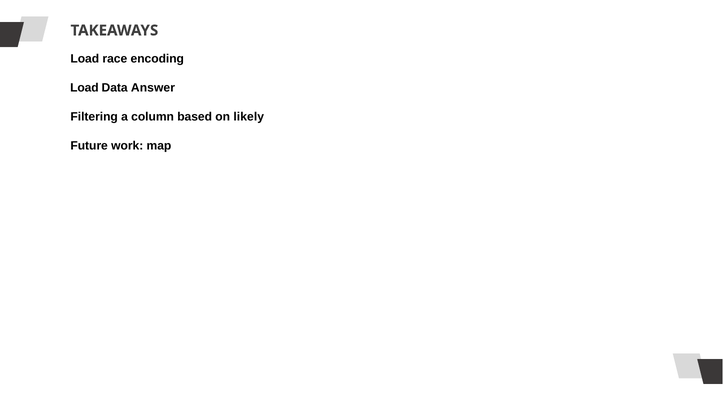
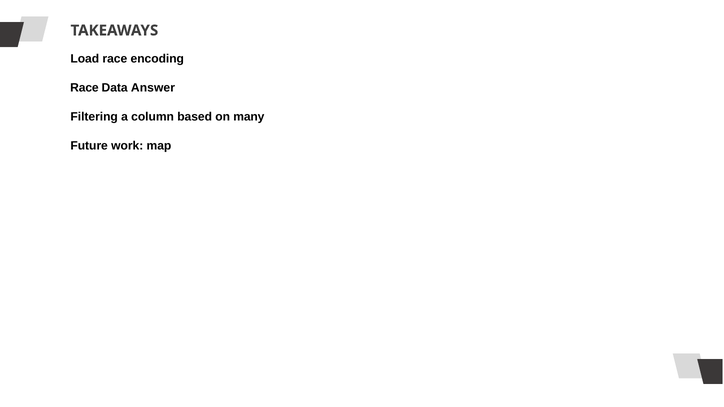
Load at (84, 88): Load -> Race
likely: likely -> many
